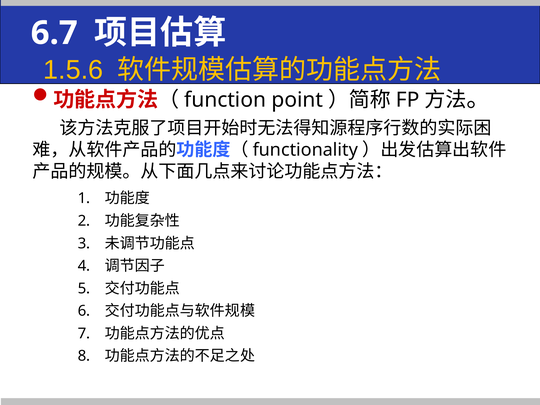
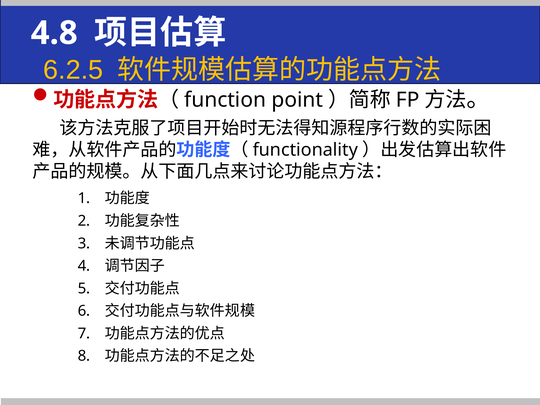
6.7: 6.7 -> 4.8
1.5.6: 1.5.6 -> 6.2.5
